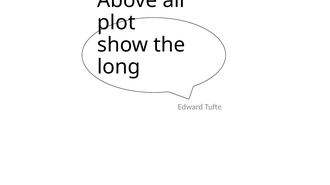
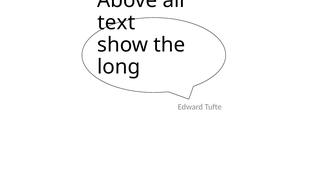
plot: plot -> text
